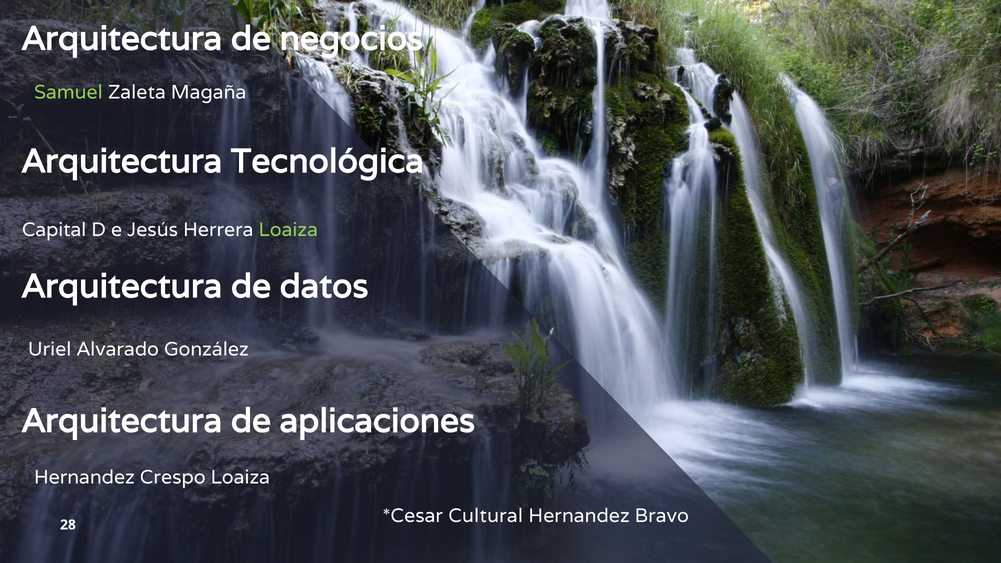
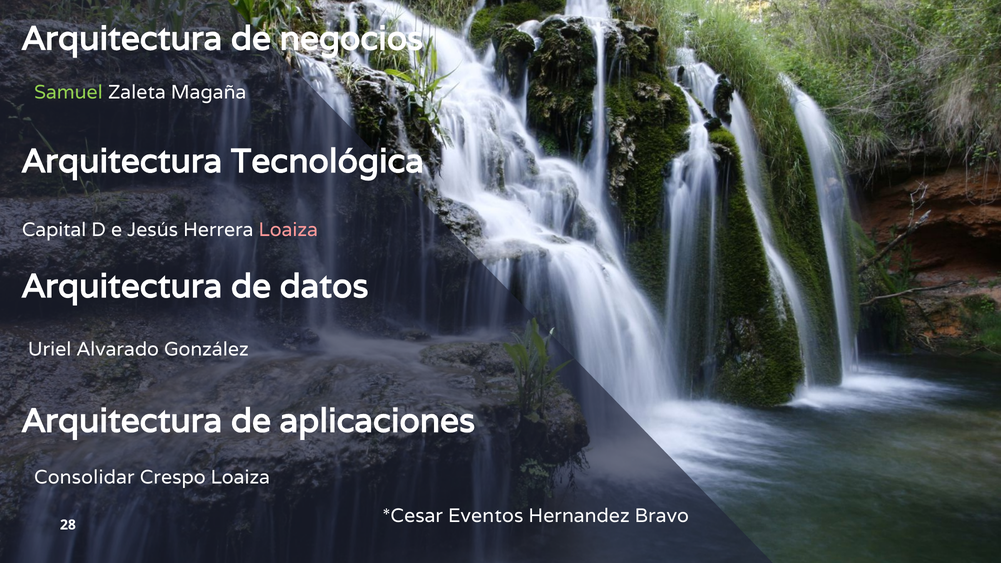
Loaiza at (288, 230) colour: light green -> pink
Hernandez at (84, 478): Hernandez -> Consolidar
Cultural: Cultural -> Eventos
